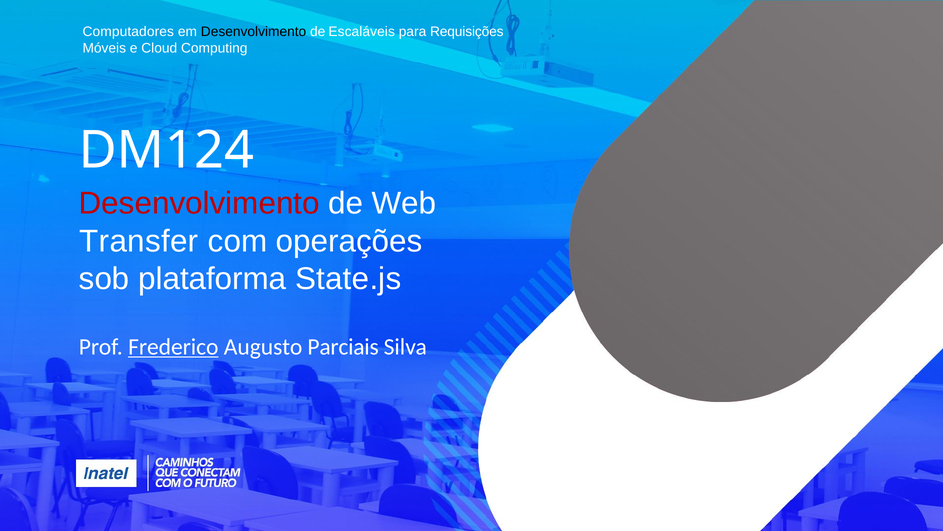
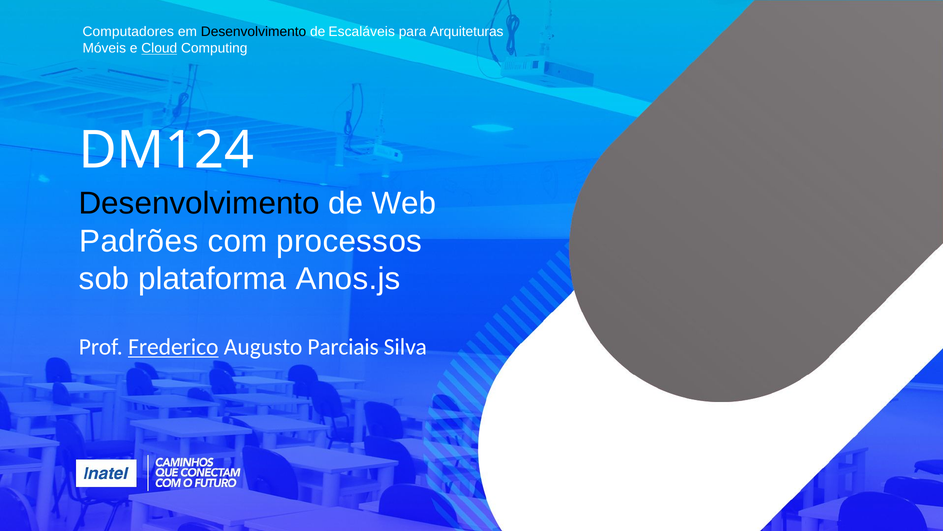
Requisições: Requisições -> Arquiteturas
Cloud underline: none -> present
Desenvolvimento at (199, 203) colour: red -> black
Transfer: Transfer -> Padrões
operações: operações -> processos
State.js: State.js -> Anos.js
